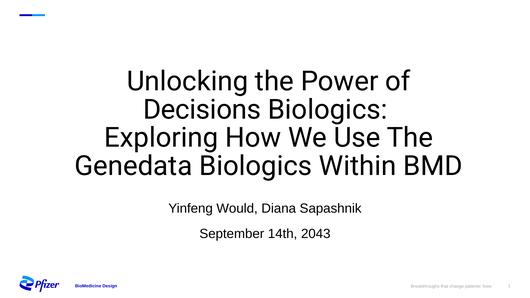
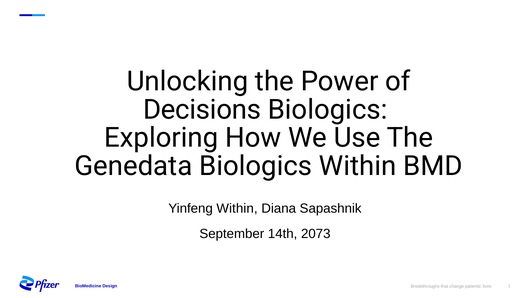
Yinfeng Would: Would -> Within
2043: 2043 -> 2073
